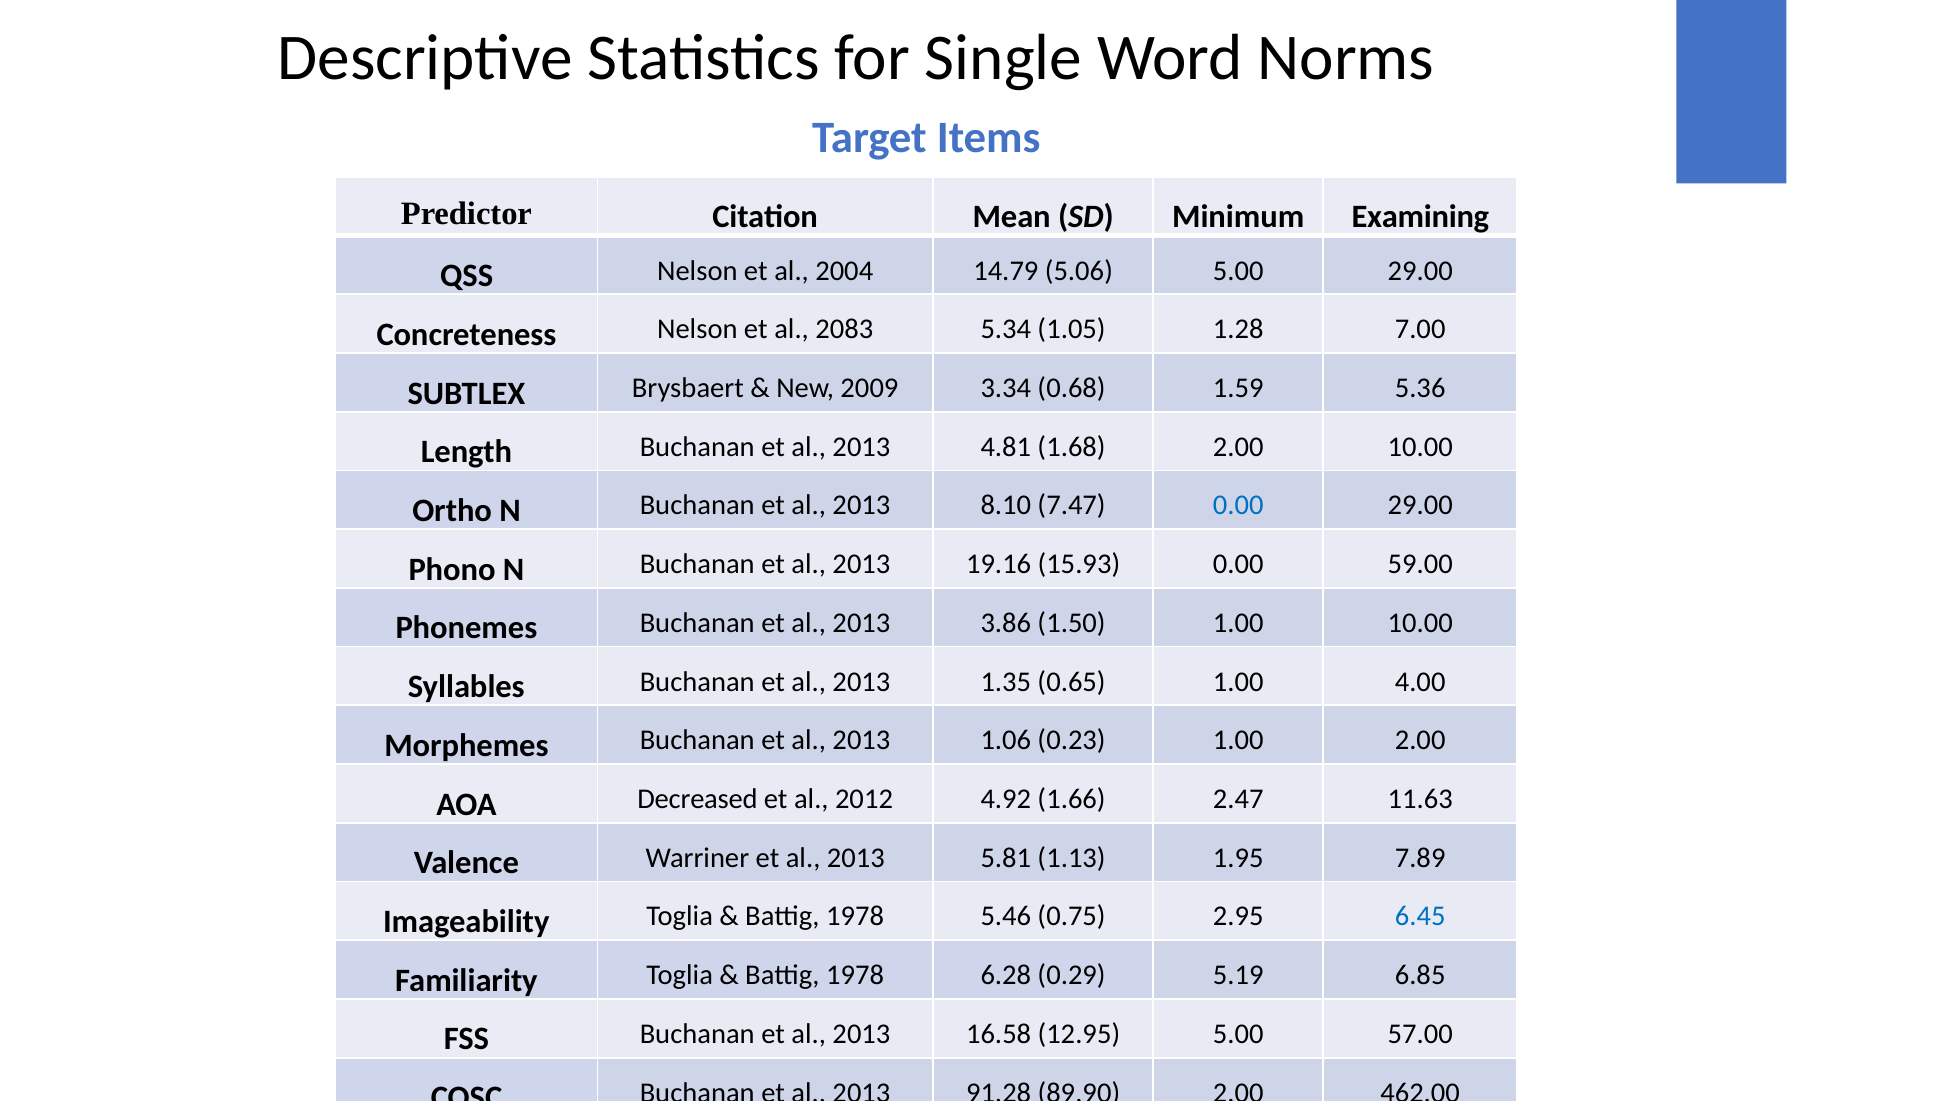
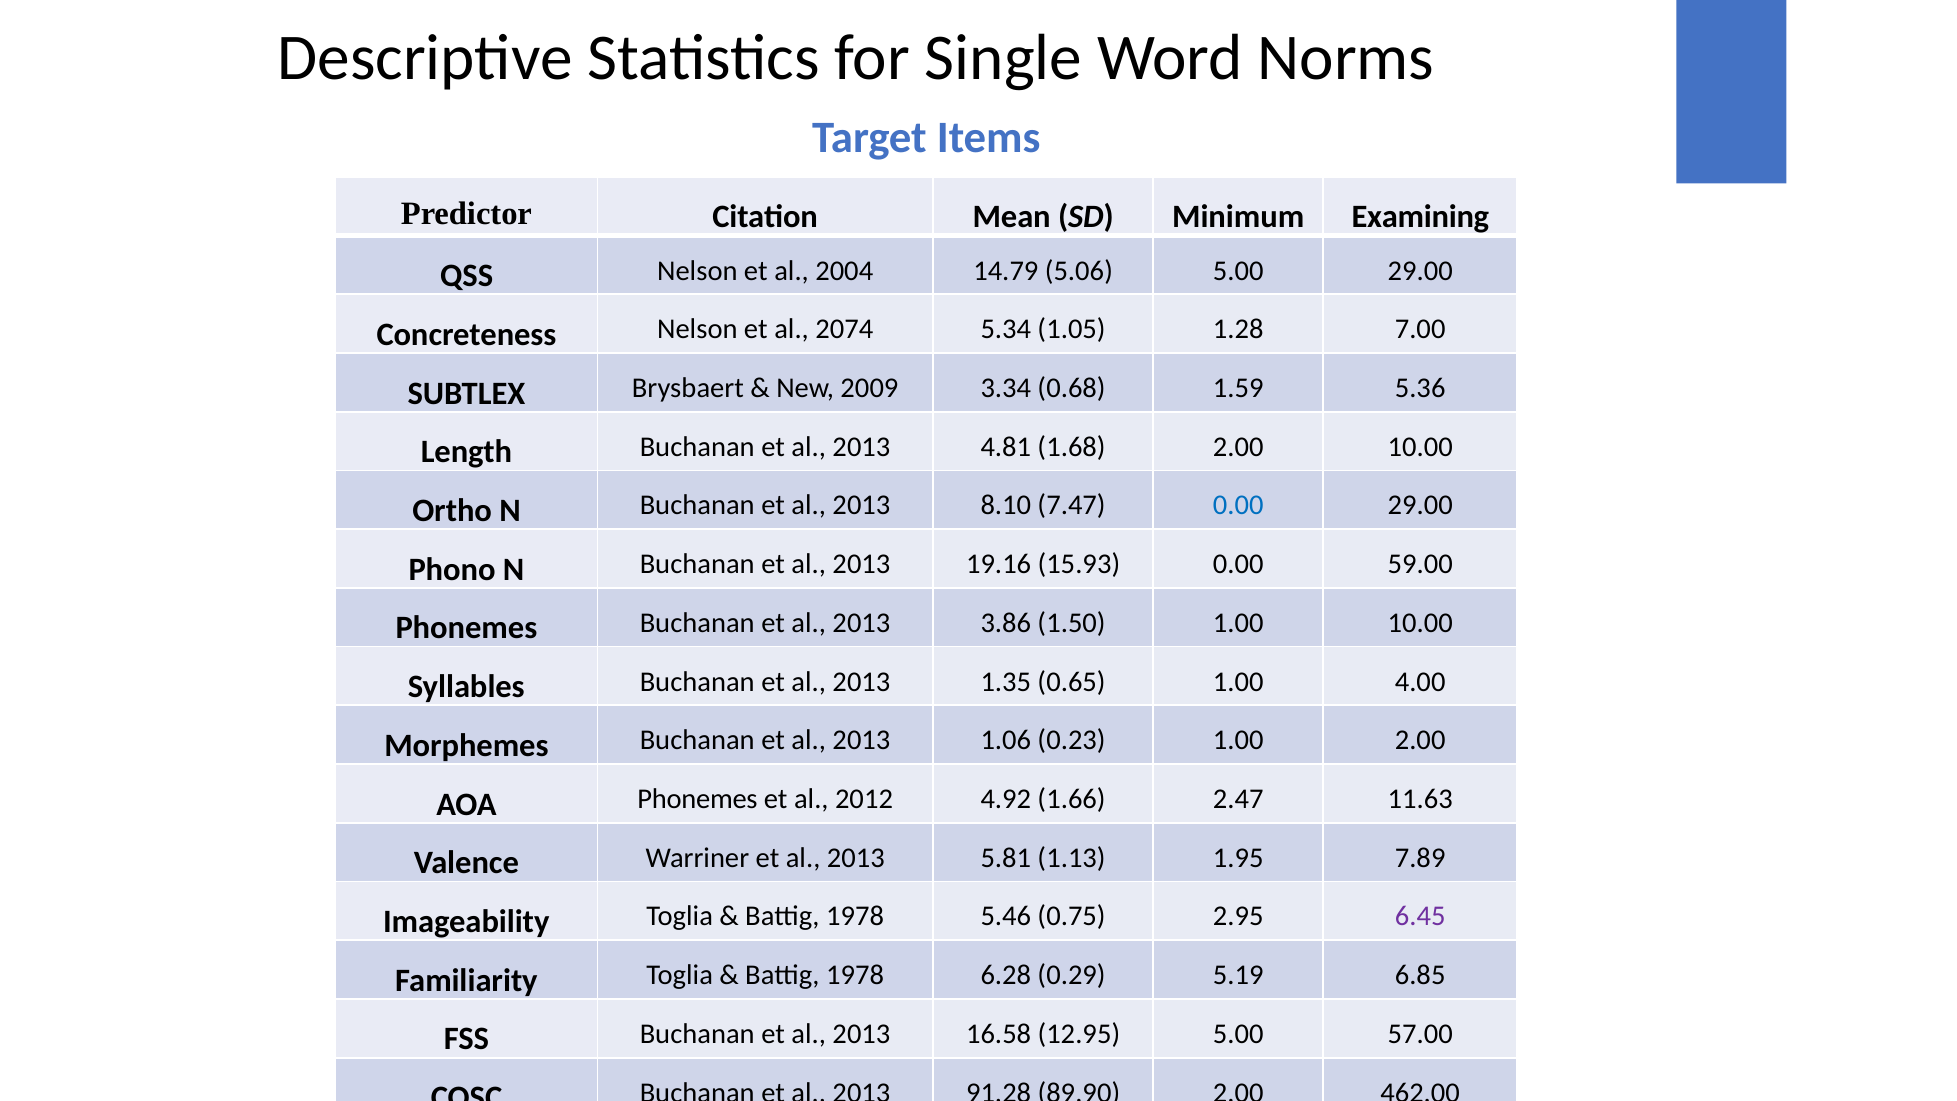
2083: 2083 -> 2074
AOA Decreased: Decreased -> Phonemes
6.45 colour: blue -> purple
